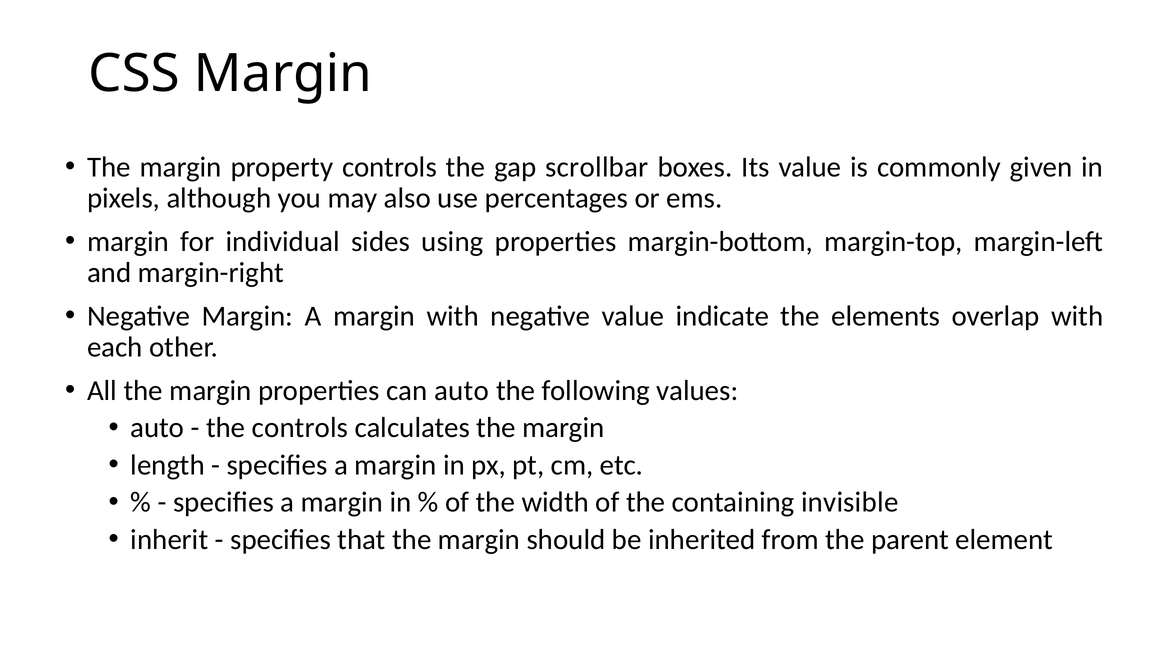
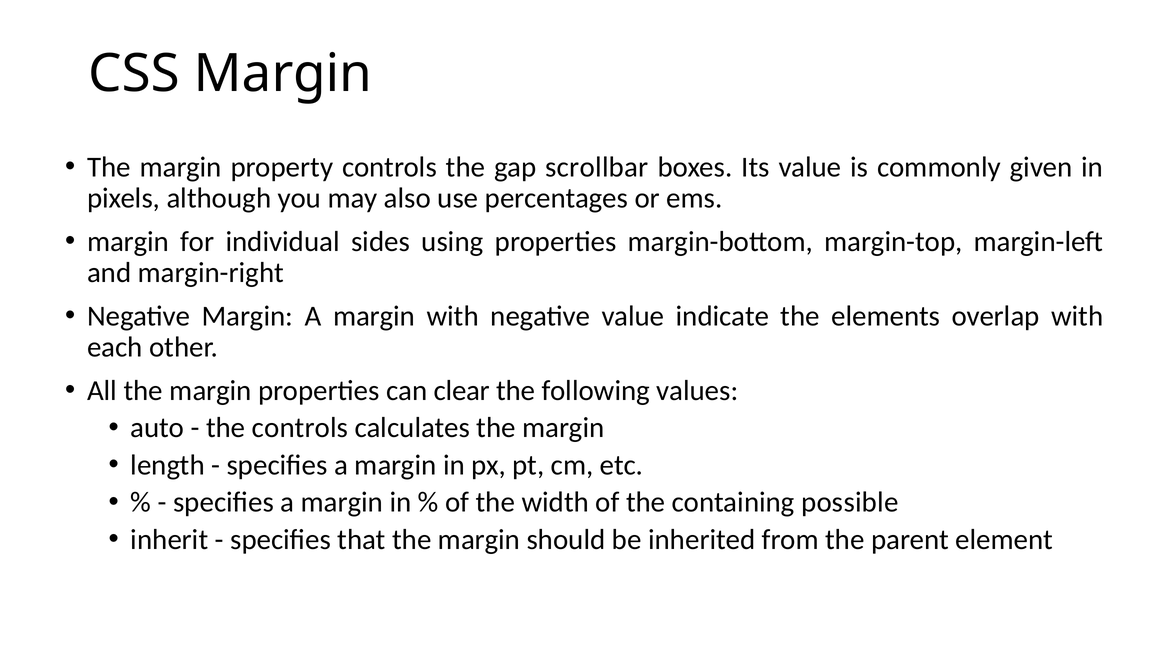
can auto: auto -> clear
invisible: invisible -> possible
